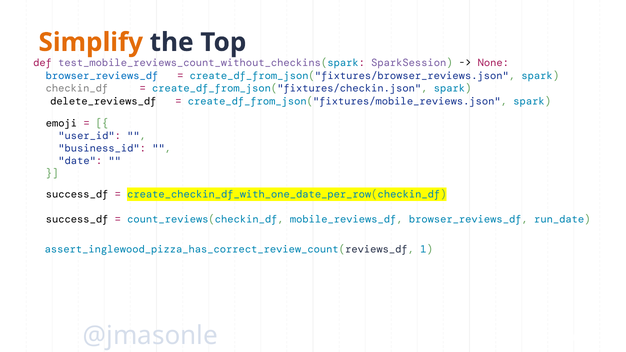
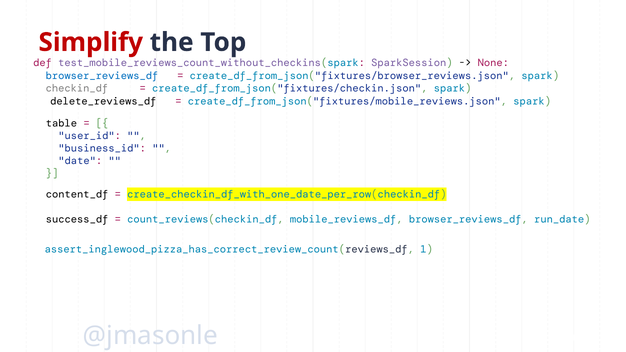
Simplify colour: orange -> red
emoji: emoji -> table
success_df at (77, 195): success_df -> content_df
